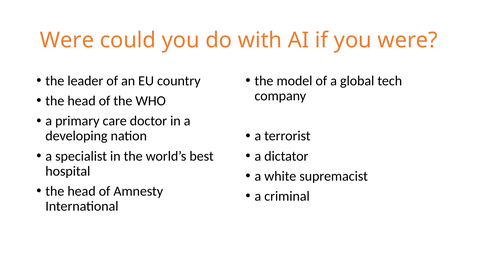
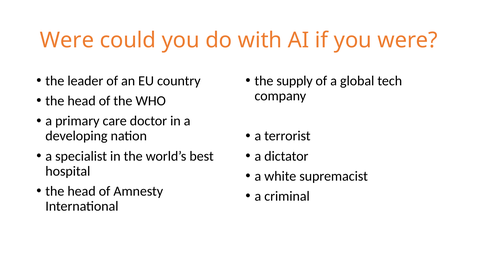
model: model -> supply
